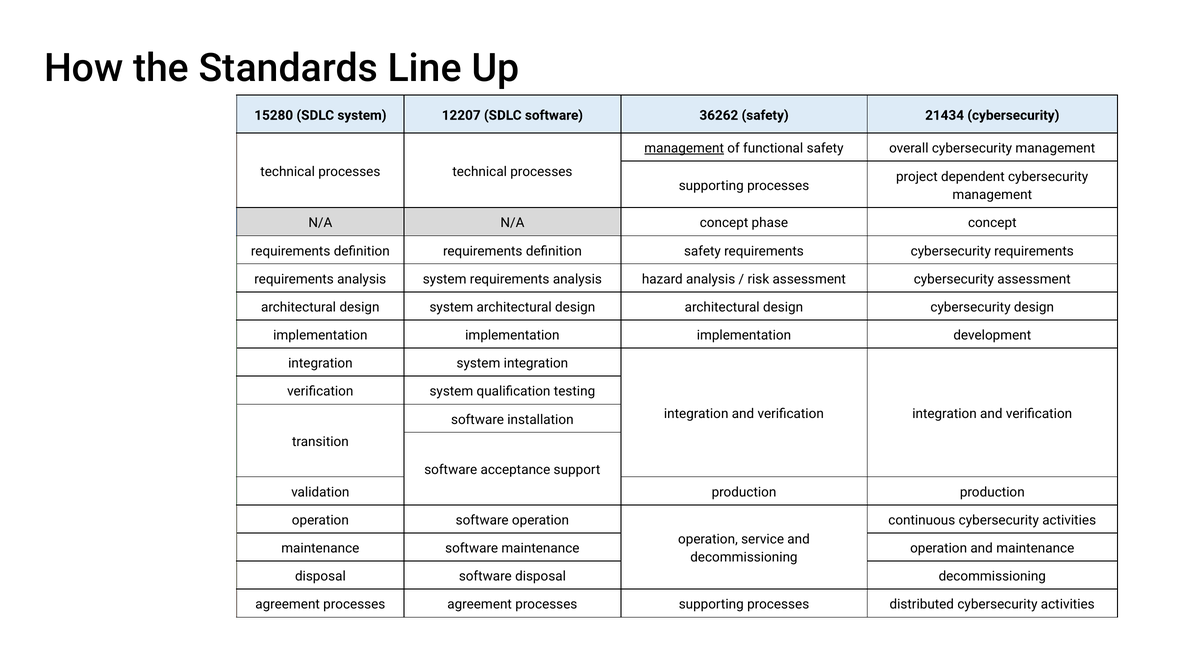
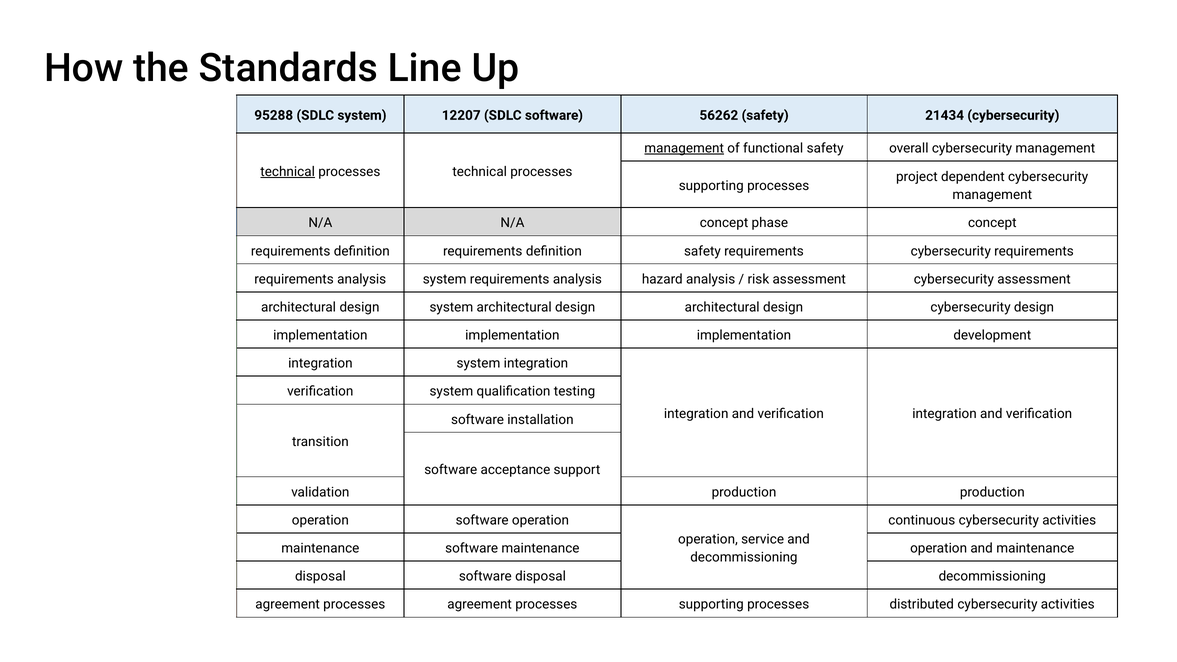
15280: 15280 -> 95288
36262: 36262 -> 56262
technical at (288, 172) underline: none -> present
